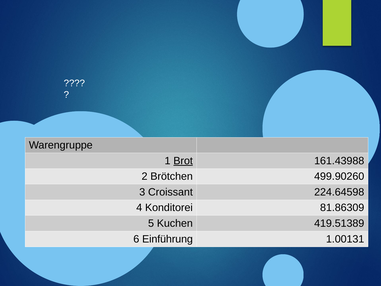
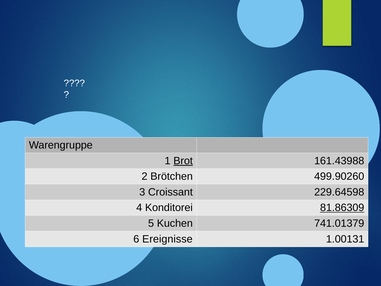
224.64598: 224.64598 -> 229.64598
81.86309 underline: none -> present
419.51389: 419.51389 -> 741.01379
Einführung: Einführung -> Ereignisse
